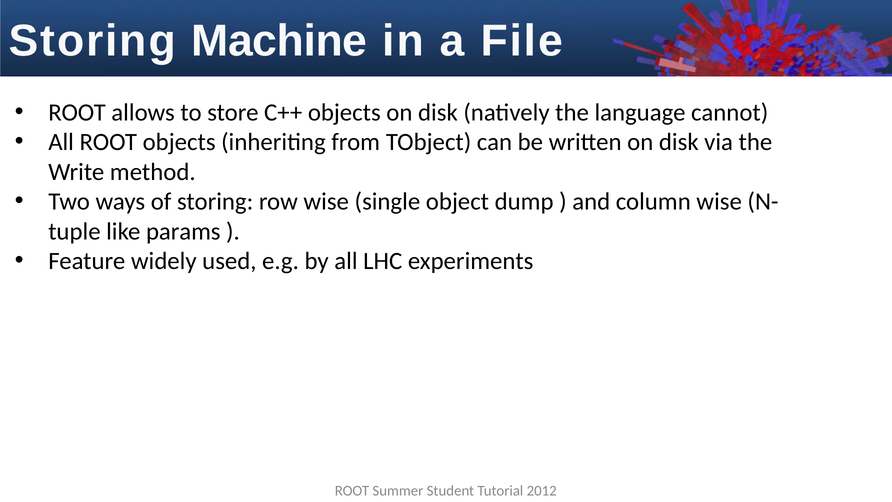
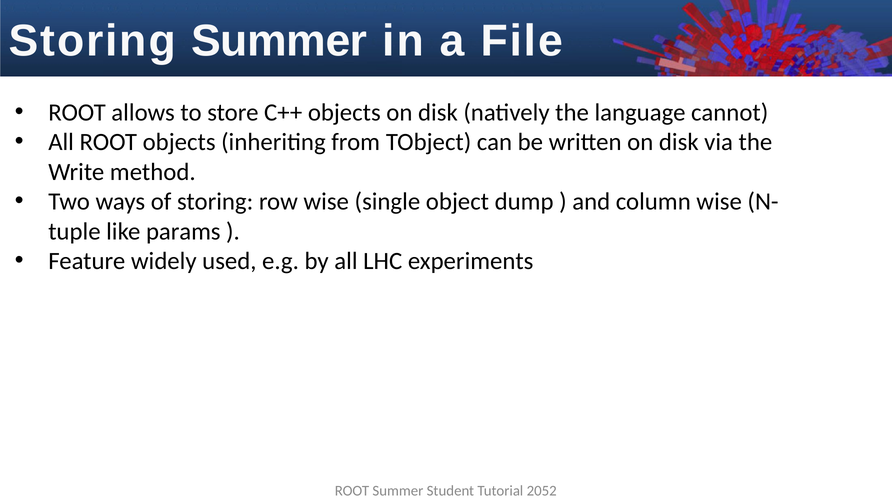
Storing Machine: Machine -> Summer
2012: 2012 -> 2052
